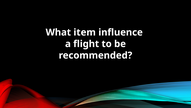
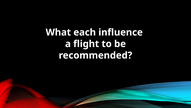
item: item -> each
